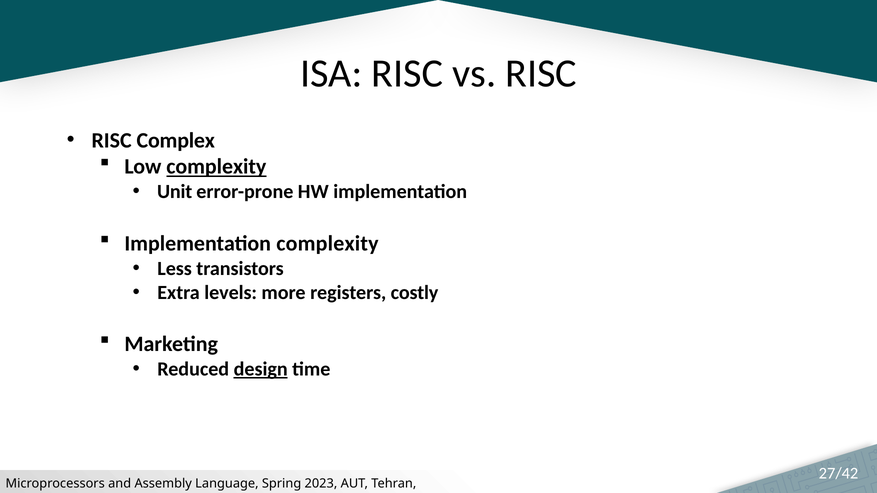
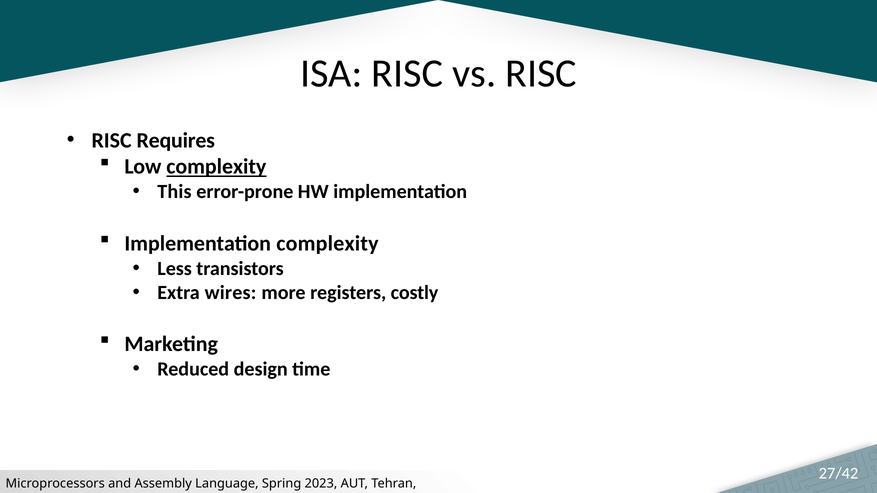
Complex: Complex -> Requires
Unit: Unit -> This
levels: levels -> wires
design underline: present -> none
